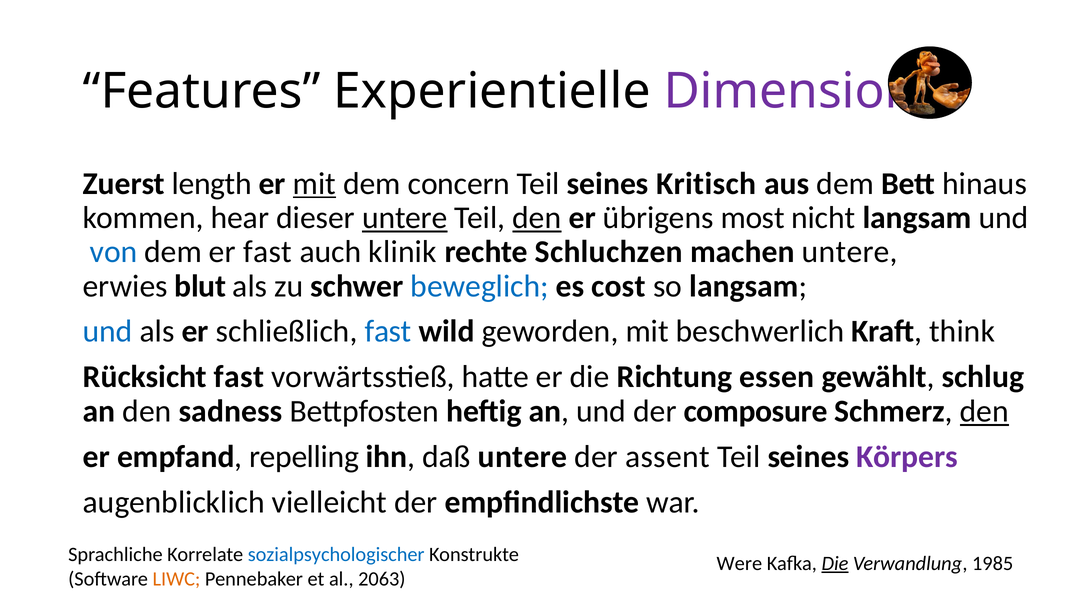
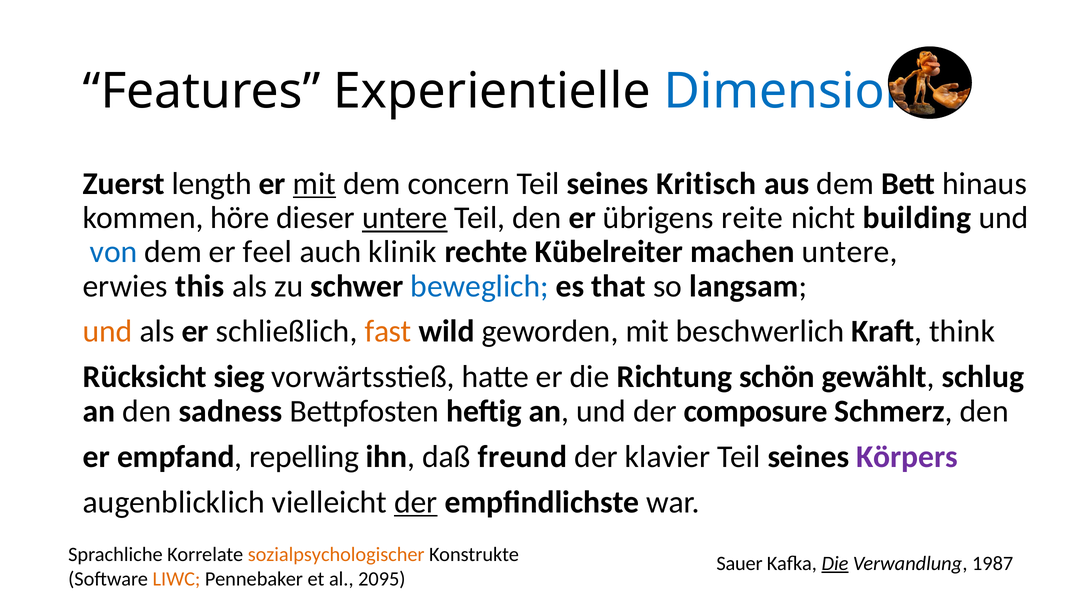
Dimension colour: purple -> blue
hear: hear -> höre
den at (537, 218) underline: present -> none
most: most -> reite
nicht langsam: langsam -> building
er fast: fast -> feel
Schluchzen: Schluchzen -> Kübelreiter
blut: blut -> this
cost: cost -> that
und at (108, 331) colour: blue -> orange
fast at (388, 331) colour: blue -> orange
Rücksicht fast: fast -> sieg
essen: essen -> schön
den at (984, 411) underline: present -> none
daß untere: untere -> freund
assent: assent -> klavier
der at (416, 502) underline: none -> present
sozialpsychologischer colour: blue -> orange
Were: Were -> Sauer
1985: 1985 -> 1987
2063: 2063 -> 2095
